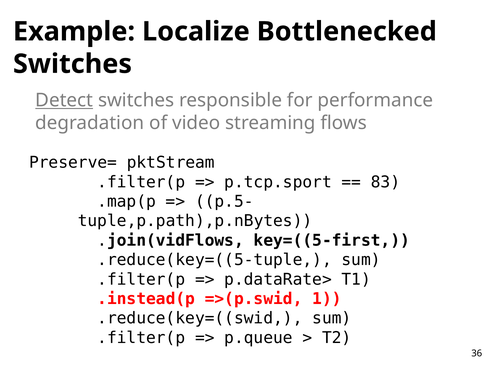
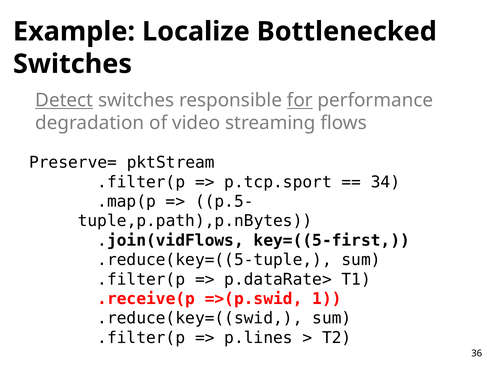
for underline: none -> present
83: 83 -> 34
.instead(p: .instead(p -> .receive(p
p.queue: p.queue -> p.lines
